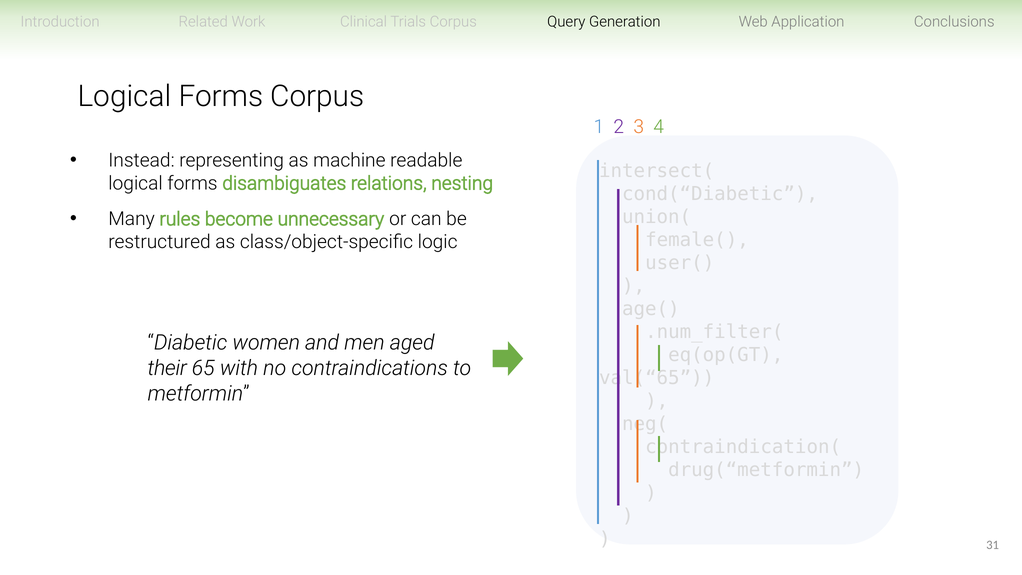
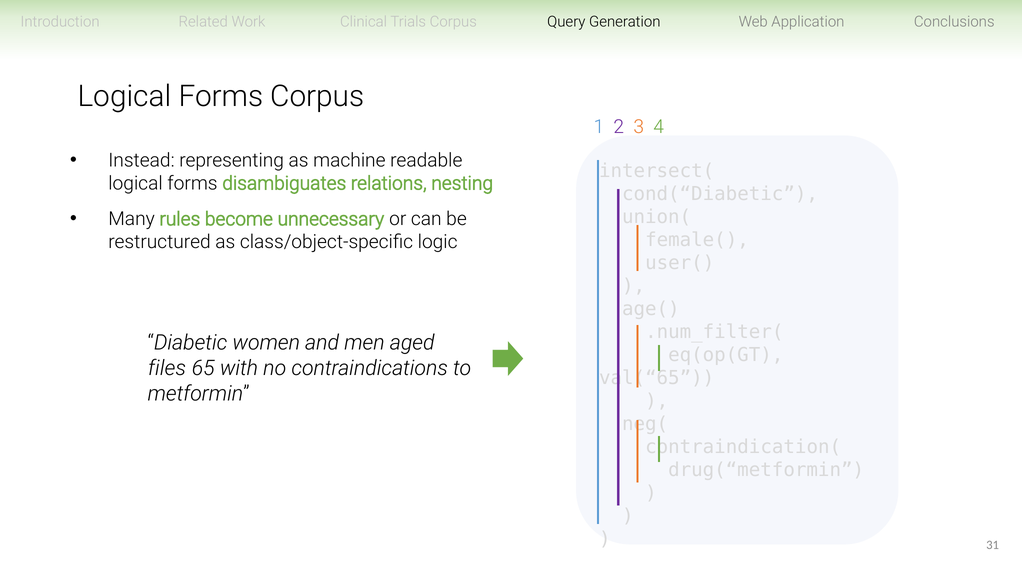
their: their -> files
